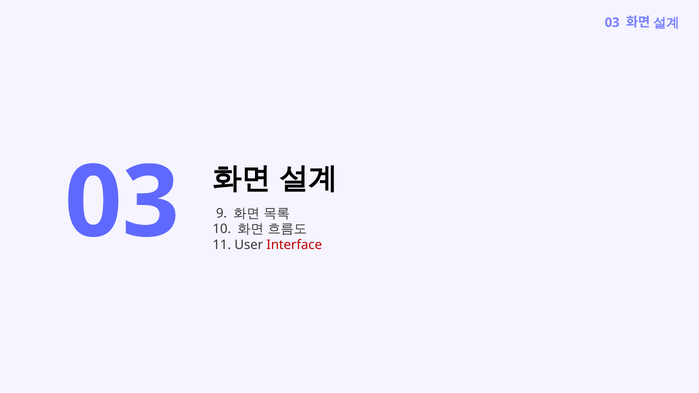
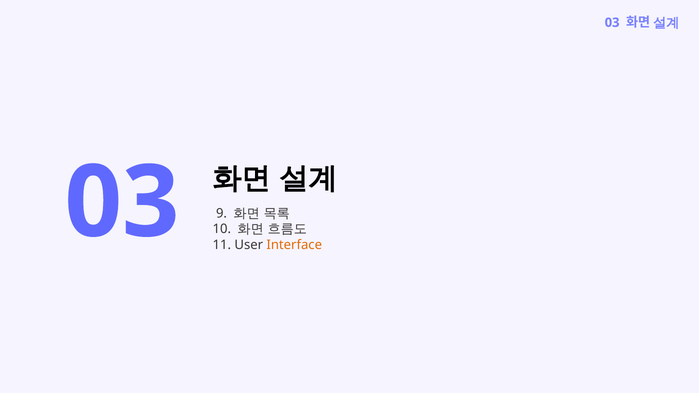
Interface colour: red -> orange
